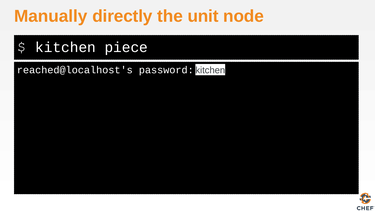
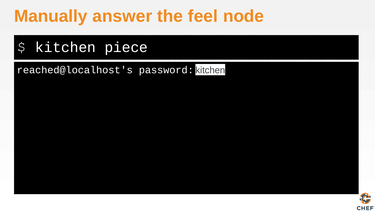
directly: directly -> answer
unit: unit -> feel
